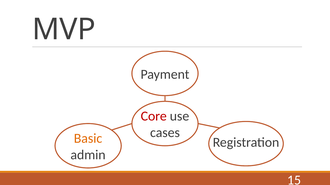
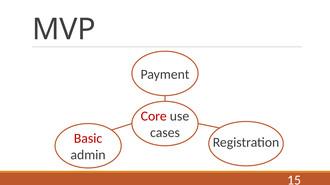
Basic colour: orange -> red
